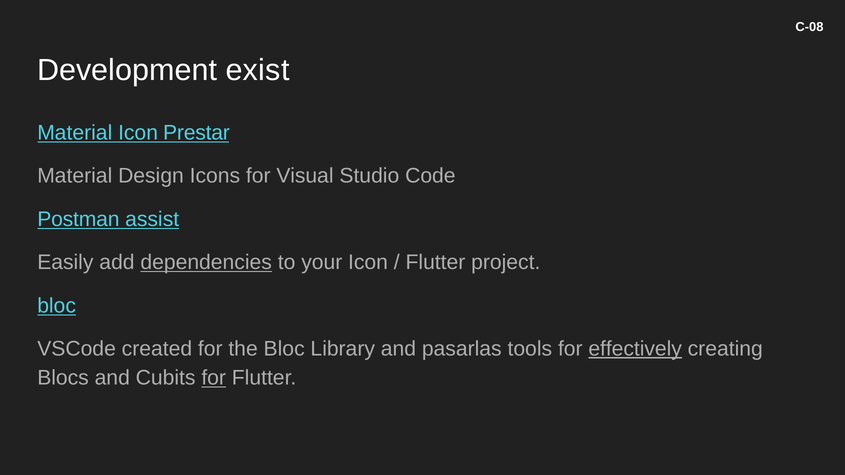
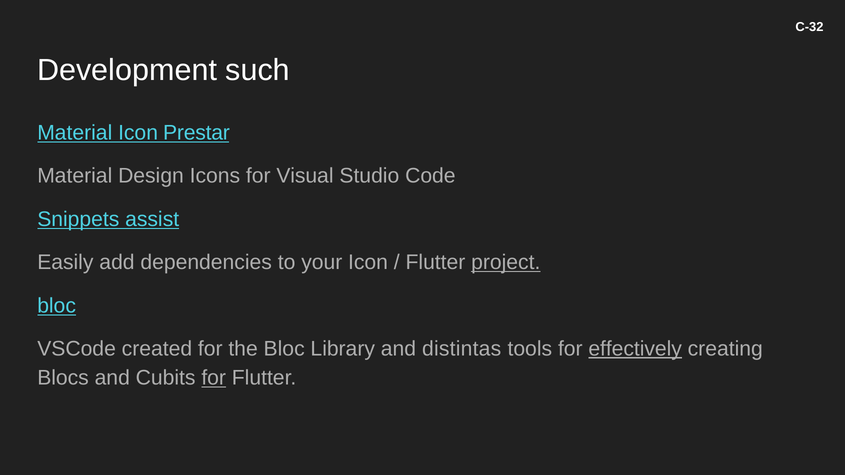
C-08: C-08 -> C-32
exist: exist -> such
Postman: Postman -> Snippets
dependencies underline: present -> none
project underline: none -> present
pasarlas: pasarlas -> distintas
